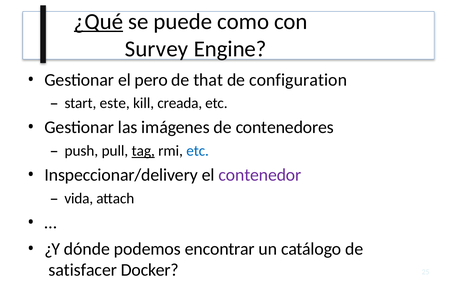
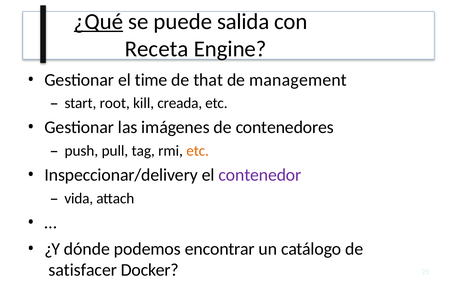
como: como -> salida
Survey: Survey -> Receta
pero: pero -> time
configuration: configuration -> management
este: este -> root
tag underline: present -> none
etc at (198, 151) colour: blue -> orange
